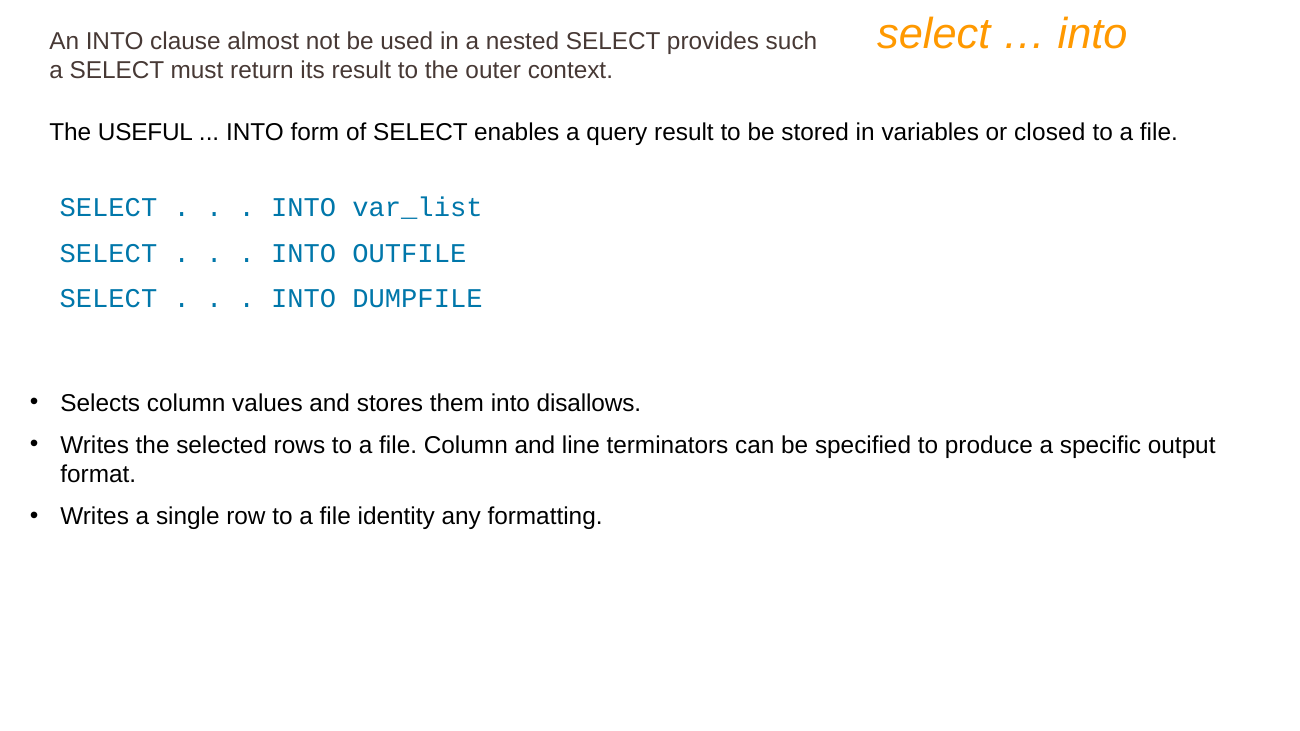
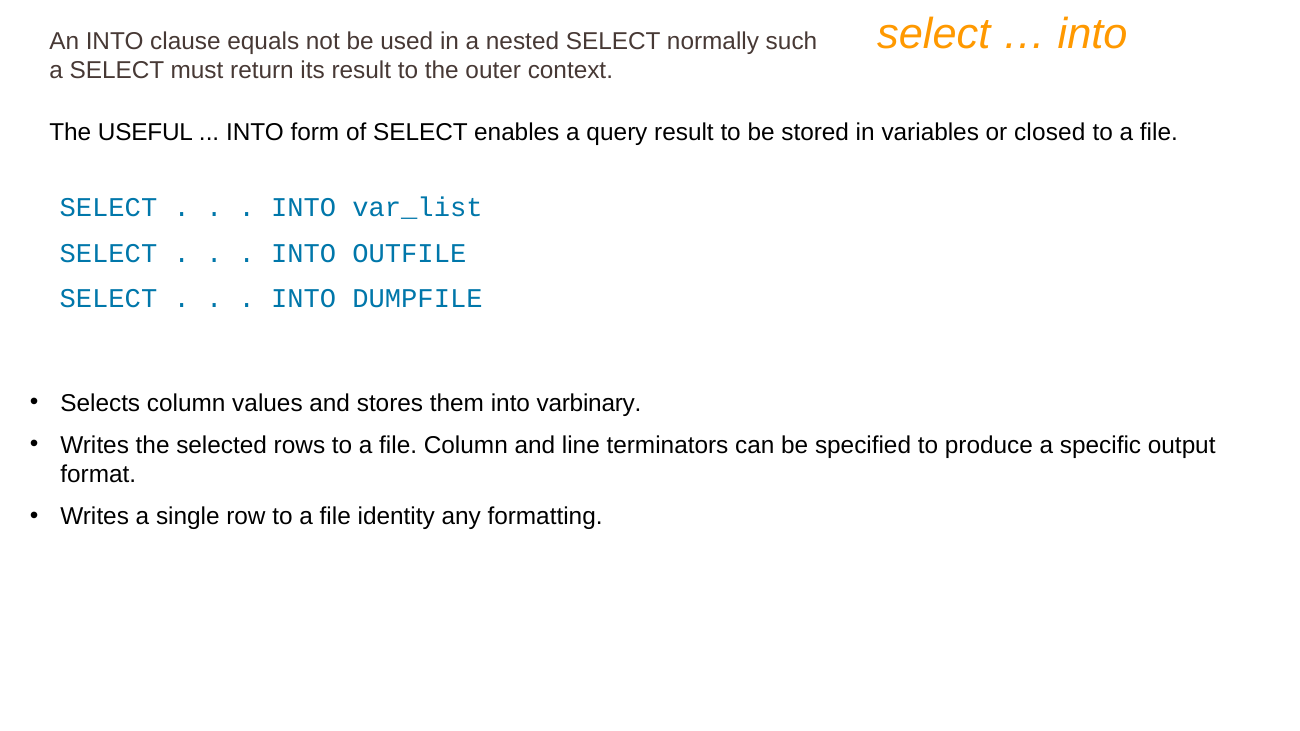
almost: almost -> equals
provides: provides -> normally
disallows: disallows -> varbinary
